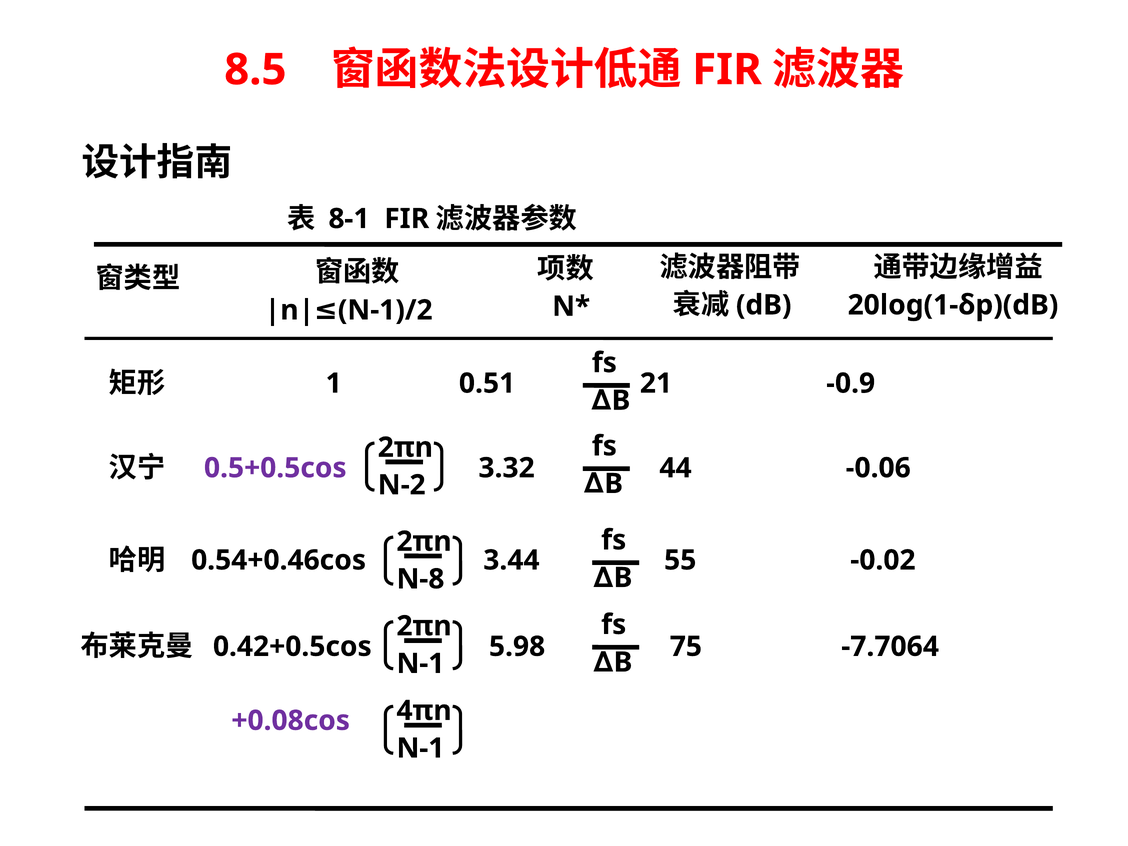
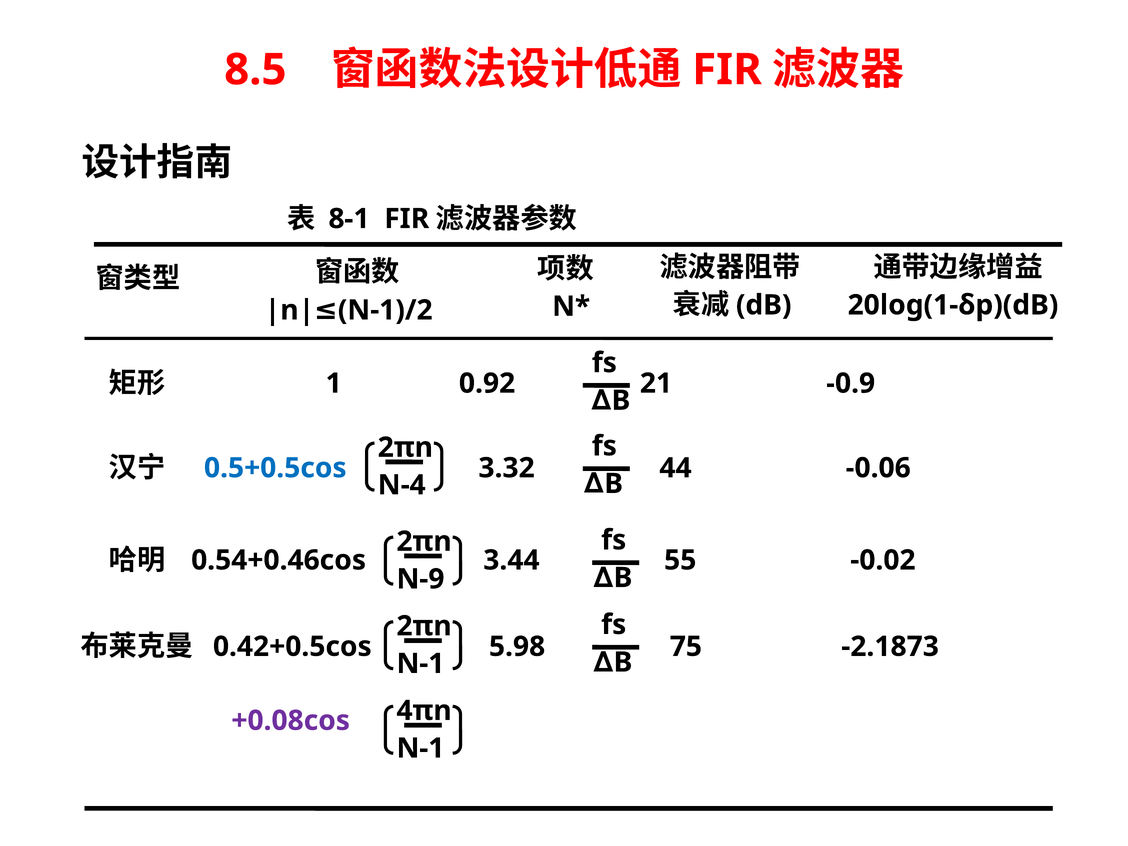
0.51: 0.51 -> 0.92
0.5+0.5cos colour: purple -> blue
N-2: N-2 -> N-4
N-8: N-8 -> N-9
-7.7064: -7.7064 -> -2.1873
